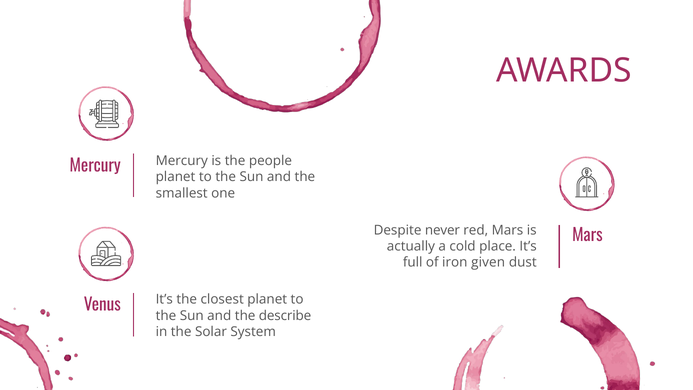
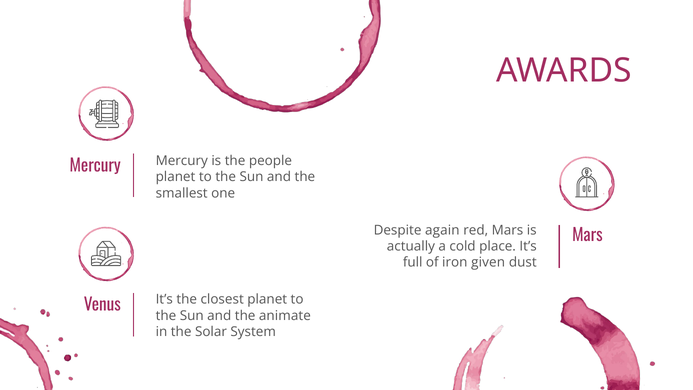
never: never -> again
describe: describe -> animate
